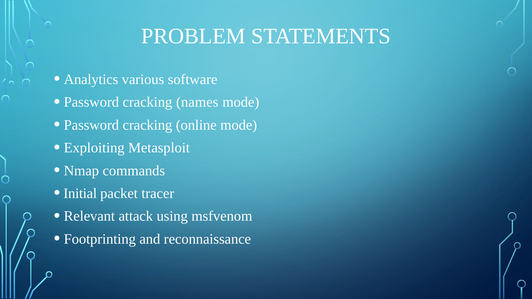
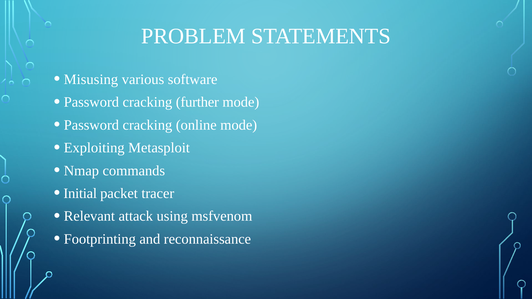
Analytics: Analytics -> Misusing
names: names -> further
